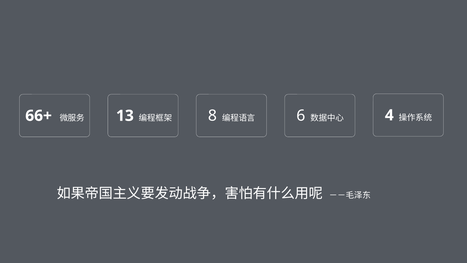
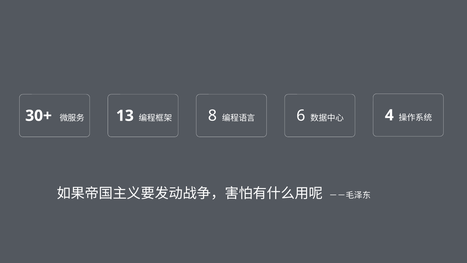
66+: 66+ -> 30+
